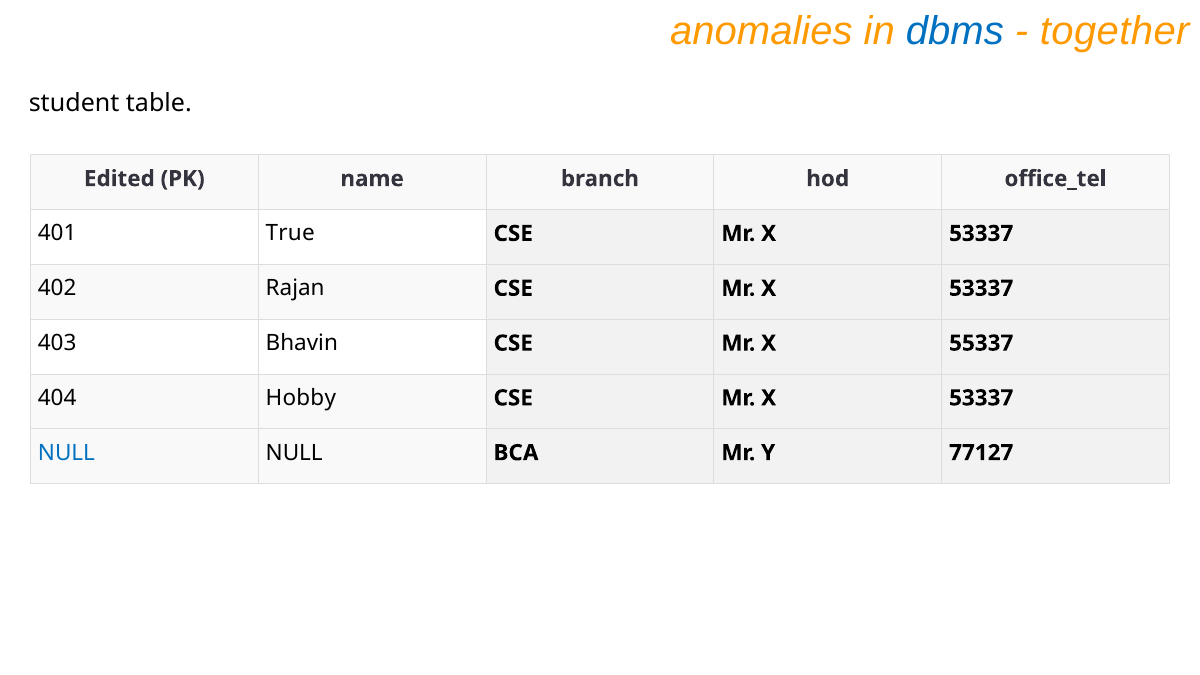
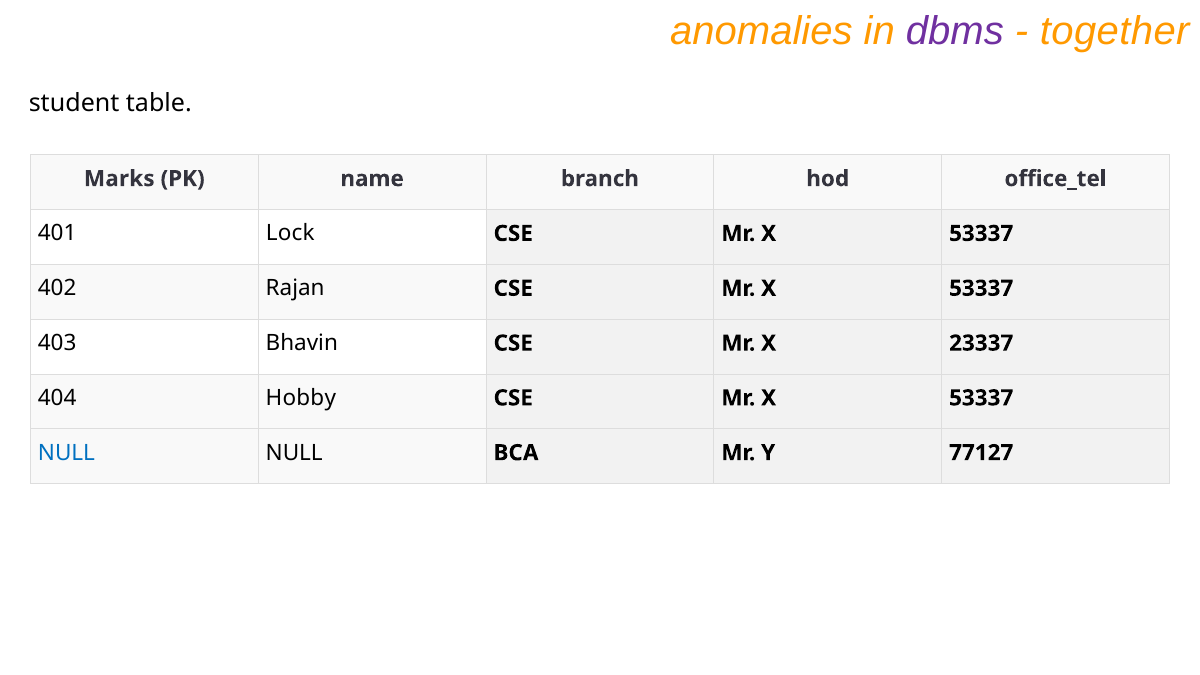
dbms colour: blue -> purple
Edited: Edited -> Marks
True: True -> Lock
55337: 55337 -> 23337
